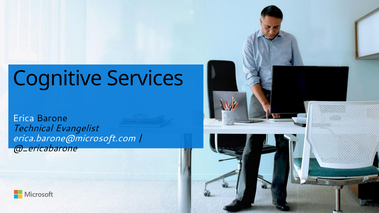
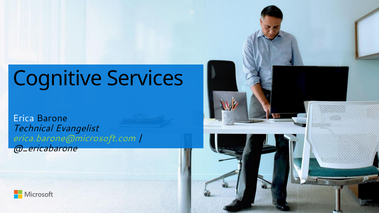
erica.barone@microsoft.com colour: white -> light green
